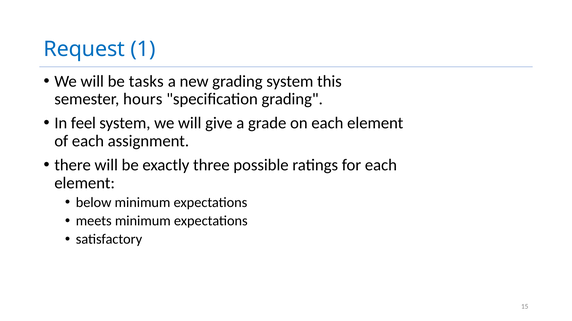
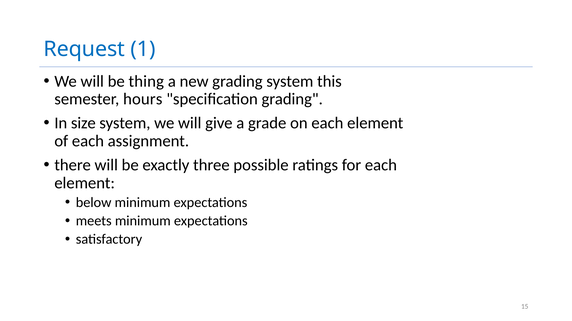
tasks: tasks -> thing
feel: feel -> size
